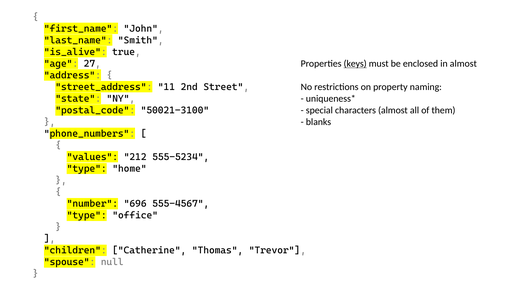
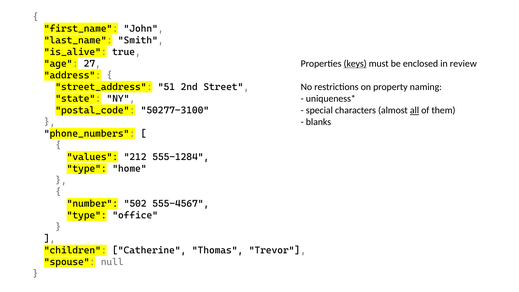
in almost: almost -> review
11: 11 -> 51
50021-3100: 50021-3100 -> 50277-3100
all underline: none -> present
555-5234: 555-5234 -> 555-1284
696: 696 -> 502
